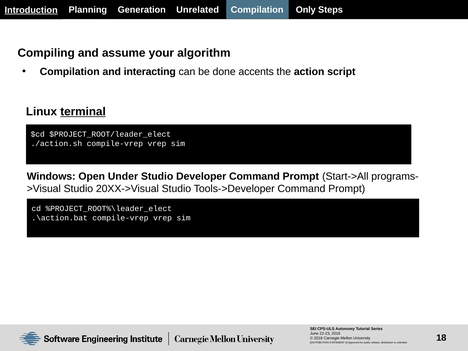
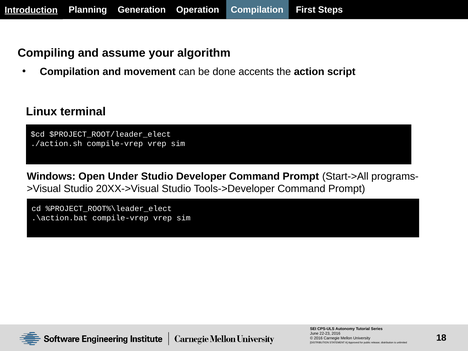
Unrelated: Unrelated -> Operation
Only: Only -> First
interacting: interacting -> movement
terminal underline: present -> none
